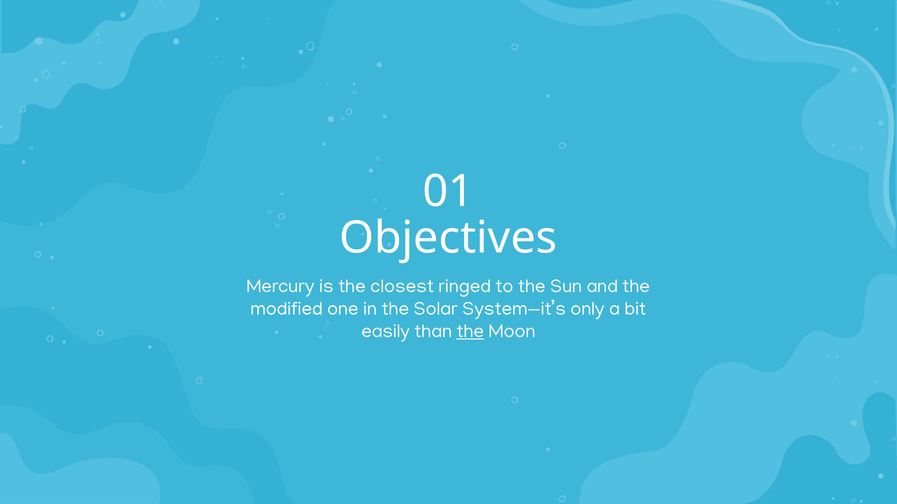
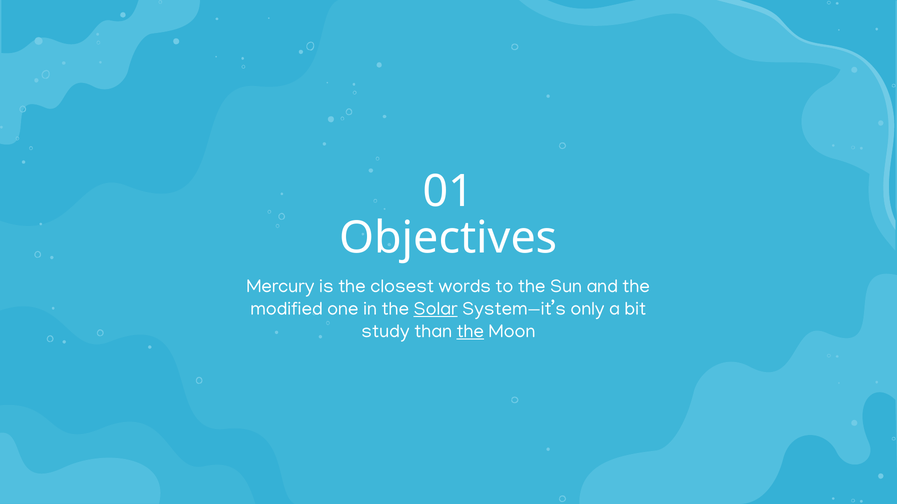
ringed: ringed -> words
Solar underline: none -> present
easily: easily -> study
